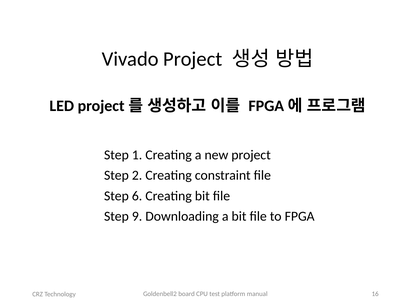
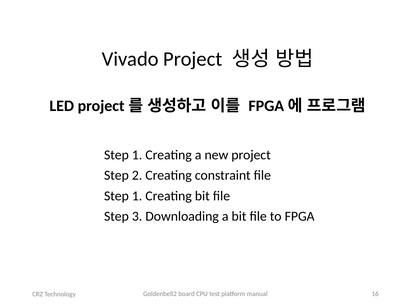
6 at (137, 196): 6 -> 1
9: 9 -> 3
